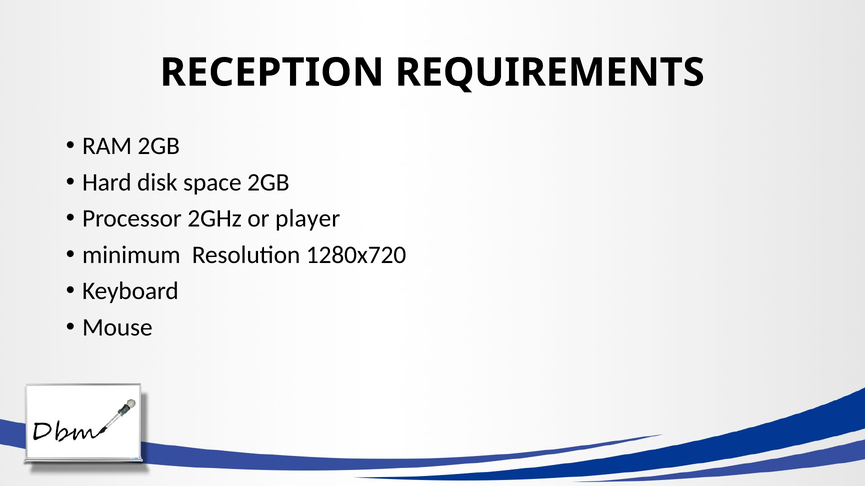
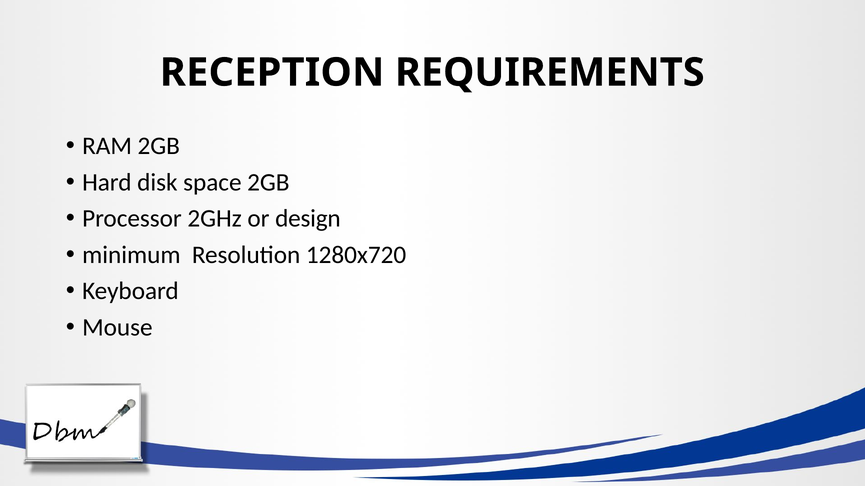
player: player -> design
